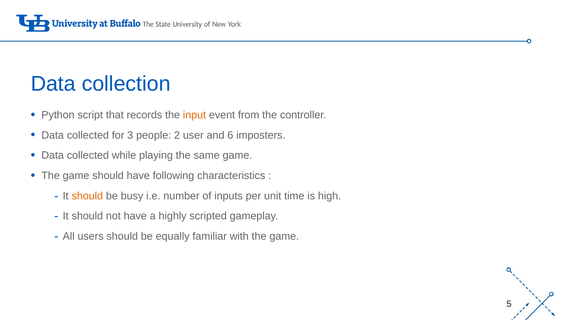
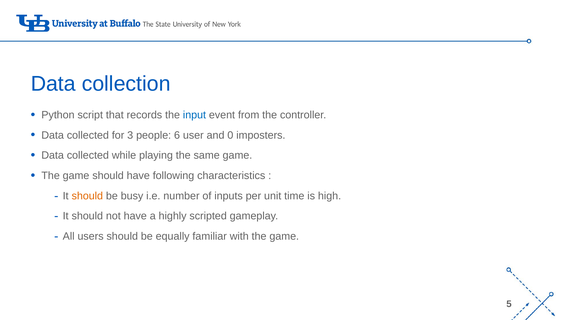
input colour: orange -> blue
2: 2 -> 6
6: 6 -> 0
